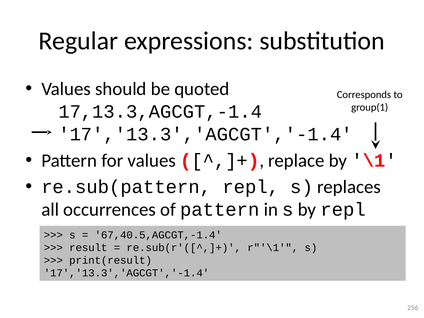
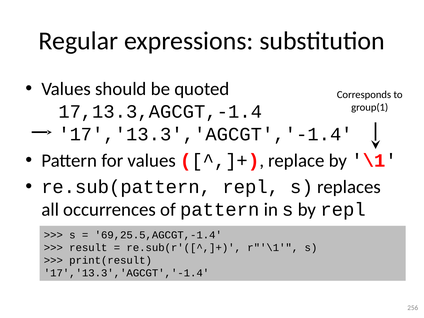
67,40.5,AGCGT,-1.4: 67,40.5,AGCGT,-1.4 -> 69,25.5,AGCGT,-1.4
